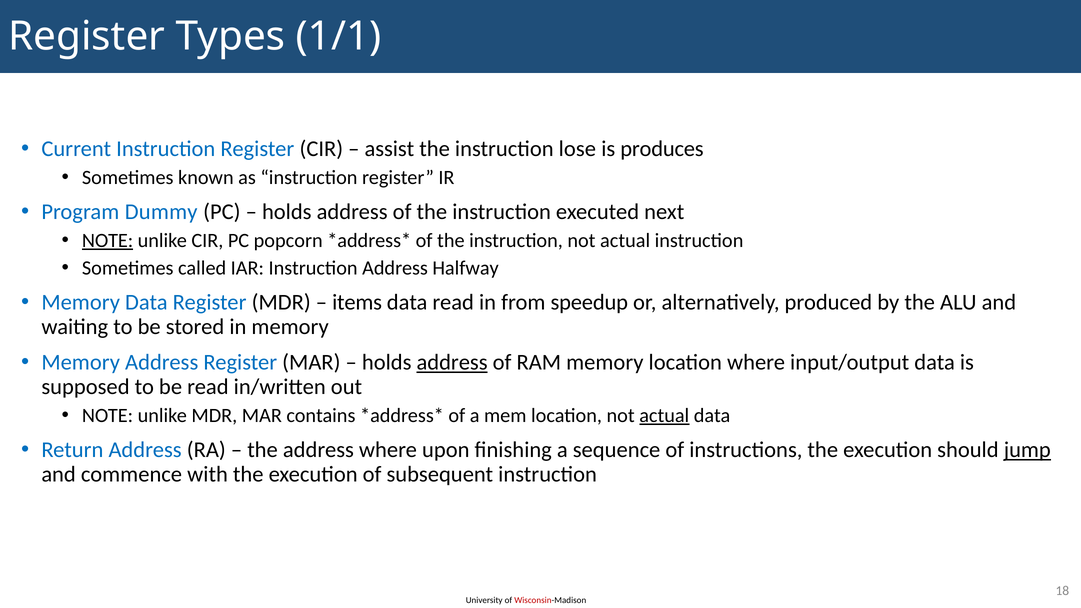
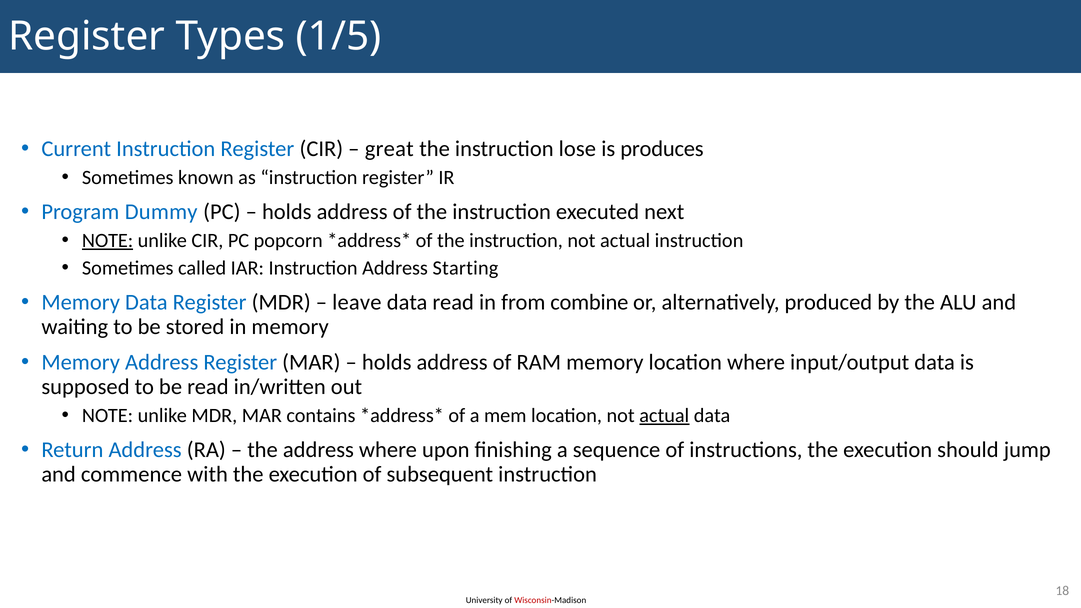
1/1: 1/1 -> 1/5
assist: assist -> great
Halfway: Halfway -> Starting
items: items -> leave
speedup: speedup -> combine
address at (452, 362) underline: present -> none
jump underline: present -> none
